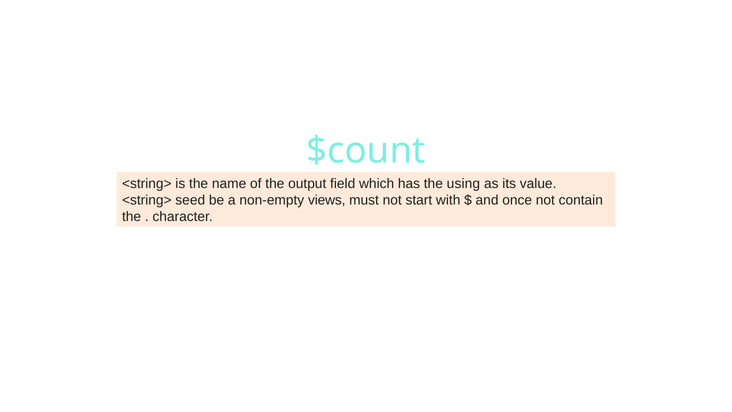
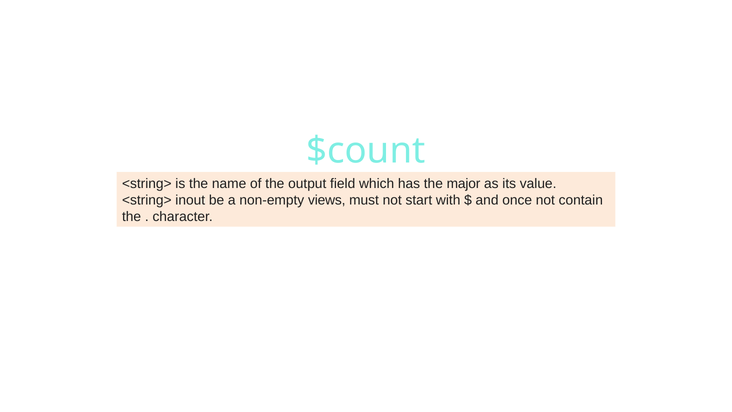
using: using -> major
seed: seed -> inout
